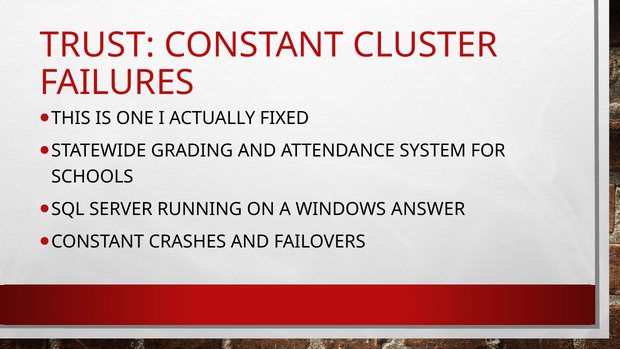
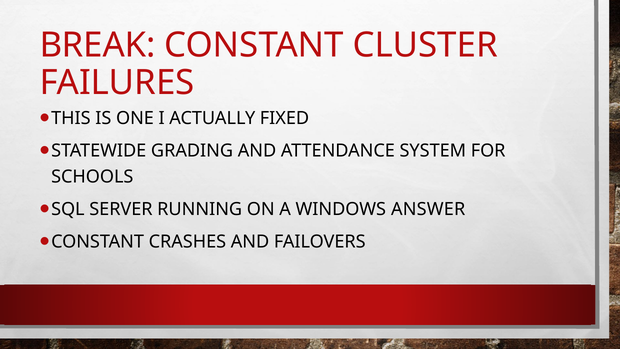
TRUST: TRUST -> BREAK
